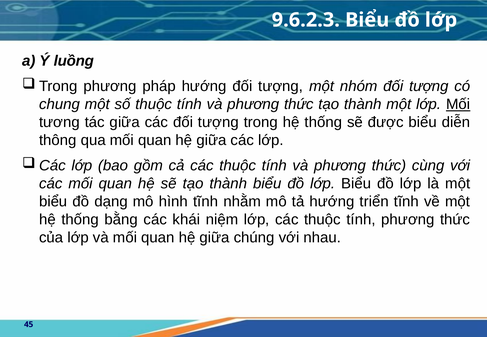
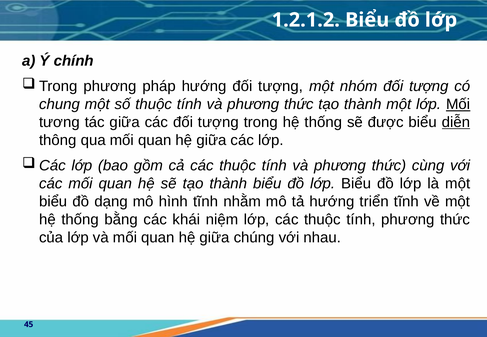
9.6.2.3: 9.6.2.3 -> 1.2.1.2
luồng: luồng -> chính
diễn underline: none -> present
